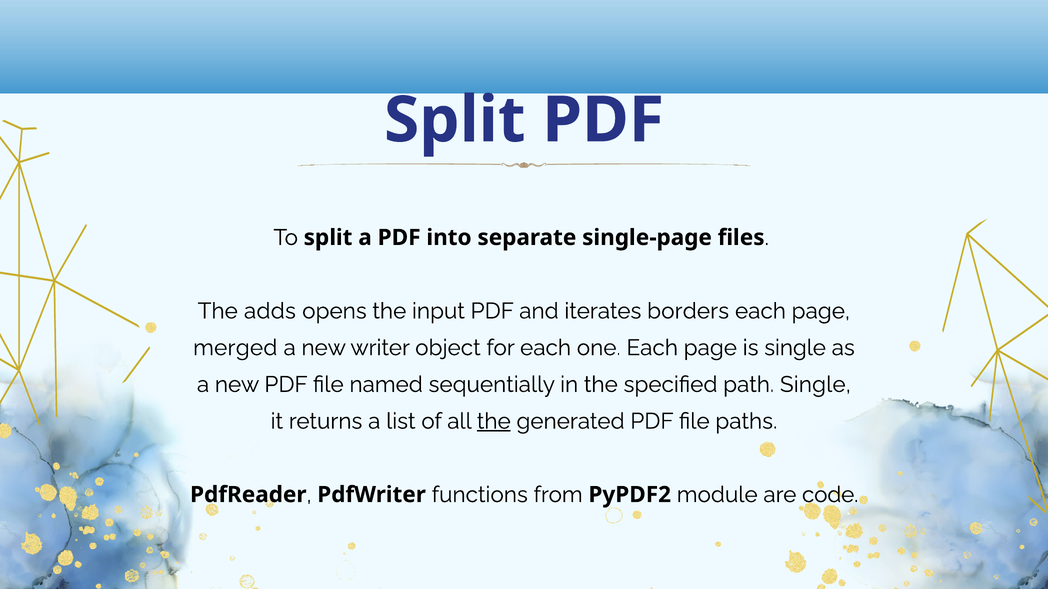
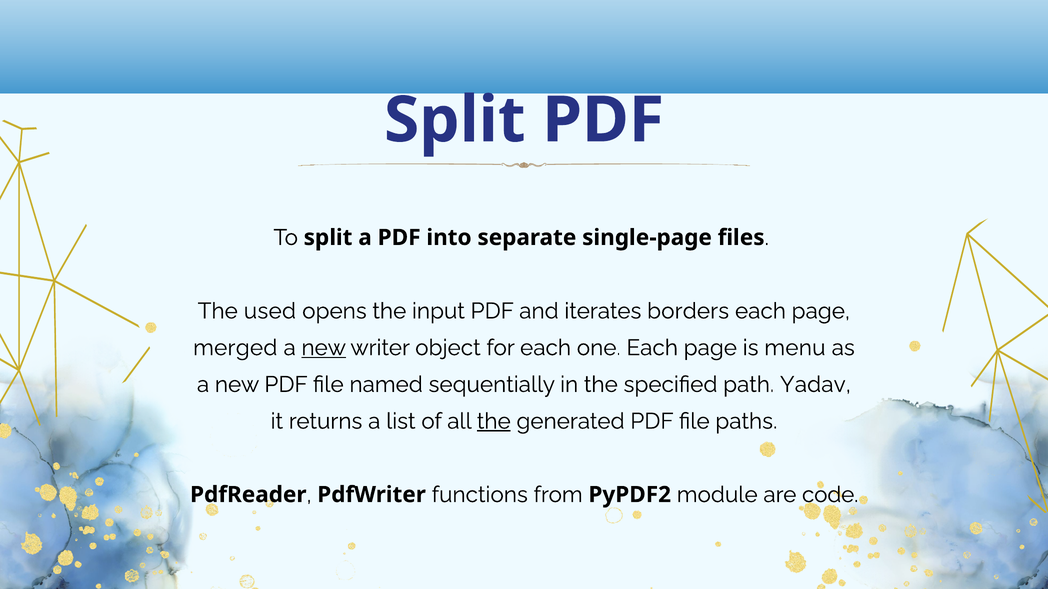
adds: adds -> used
new at (324, 348) underline: none -> present
is single: single -> menu
path Single: Single -> Yadav
